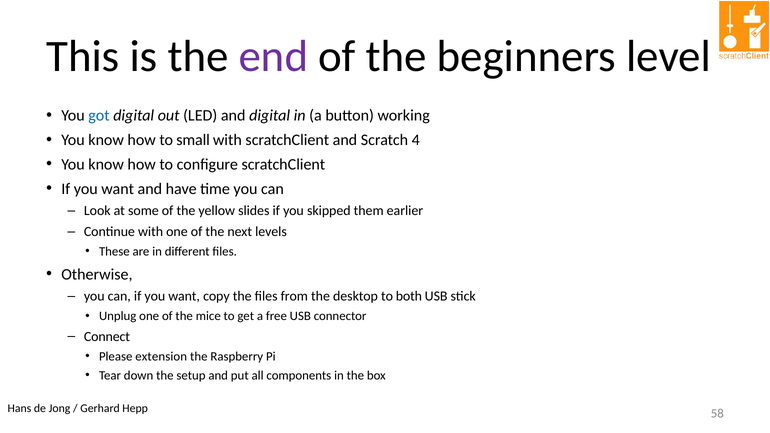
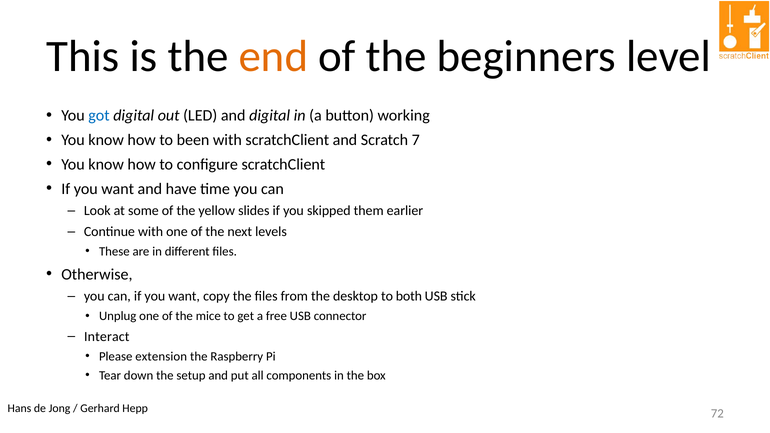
end colour: purple -> orange
small: small -> been
4: 4 -> 7
Connect: Connect -> Interact
58: 58 -> 72
